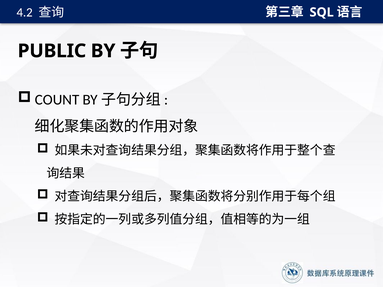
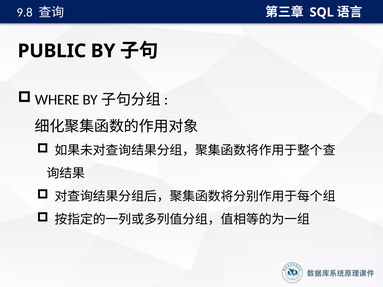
4.2: 4.2 -> 9.8
COUNT: COUNT -> WHERE
